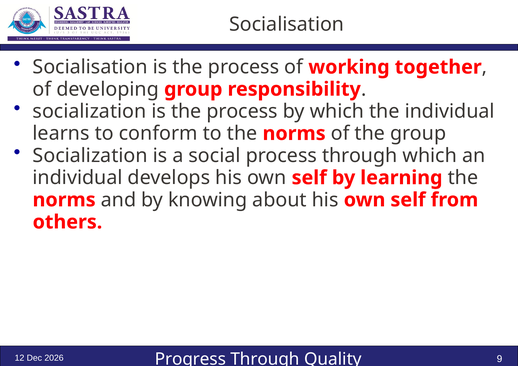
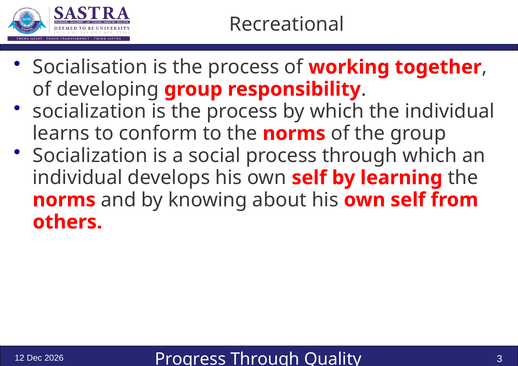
Socialisation at (287, 24): Socialisation -> Recreational
9: 9 -> 3
